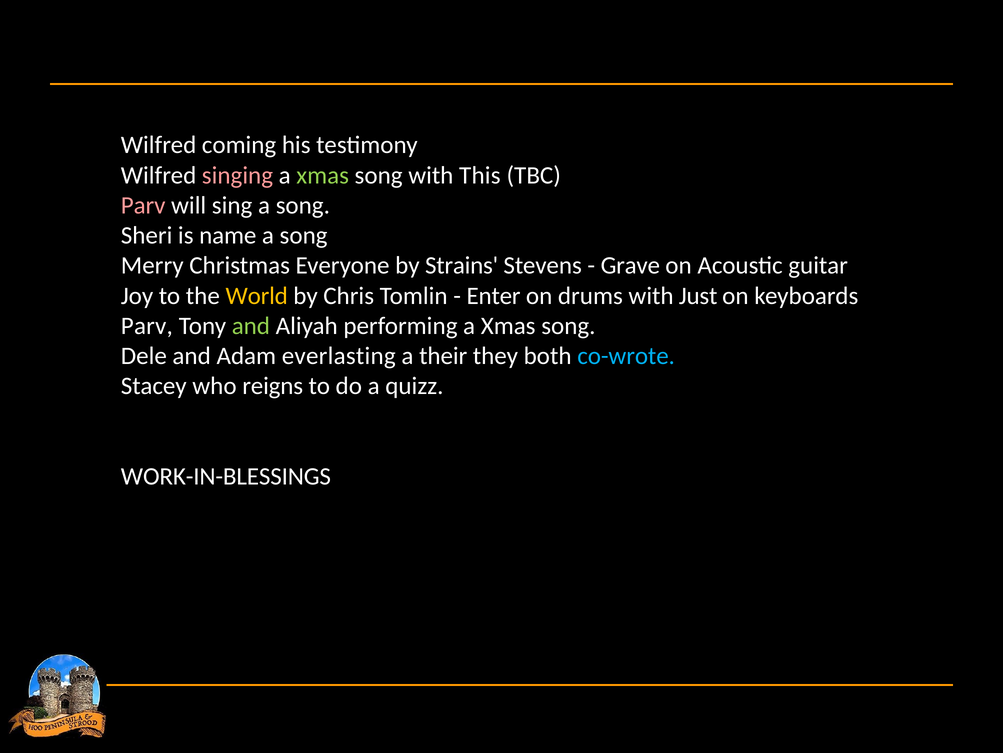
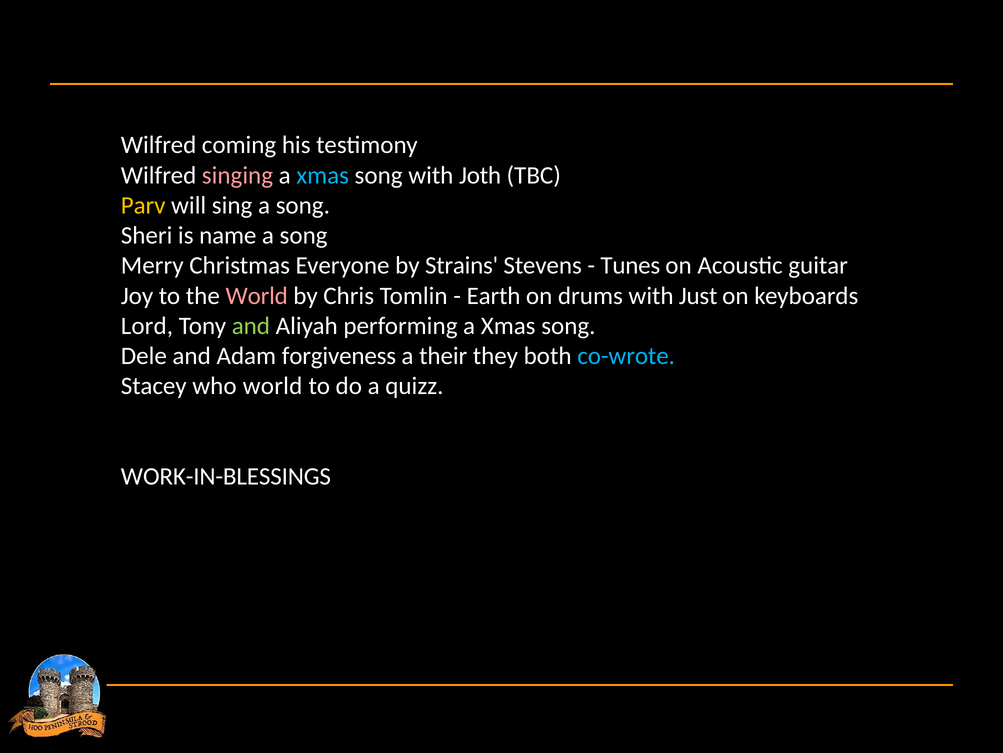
xmas at (323, 175) colour: light green -> light blue
This: This -> Joth
Parv at (143, 205) colour: pink -> yellow
Grave: Grave -> Tunes
World at (257, 296) colour: yellow -> pink
Enter: Enter -> Earth
Parv at (147, 326): Parv -> Lord
everlasting: everlasting -> forgiveness
who reigns: reigns -> world
